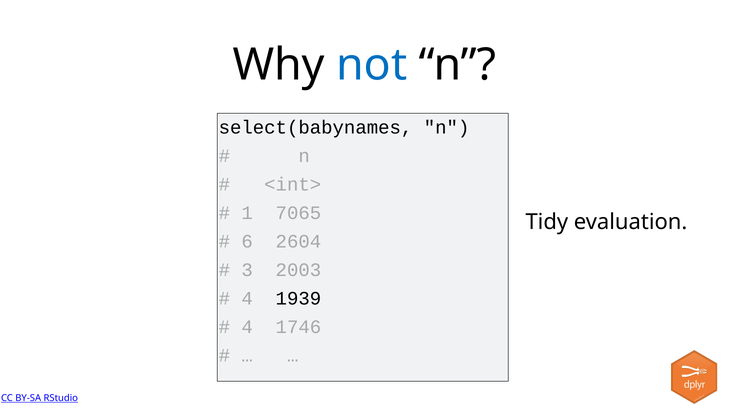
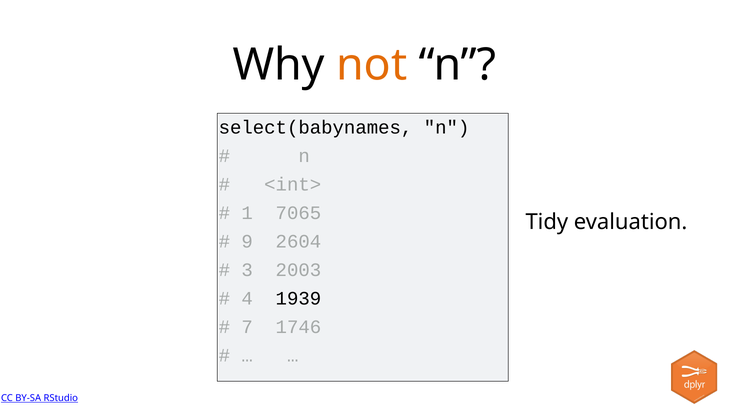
not colour: blue -> orange
6: 6 -> 9
4 at (247, 327): 4 -> 7
